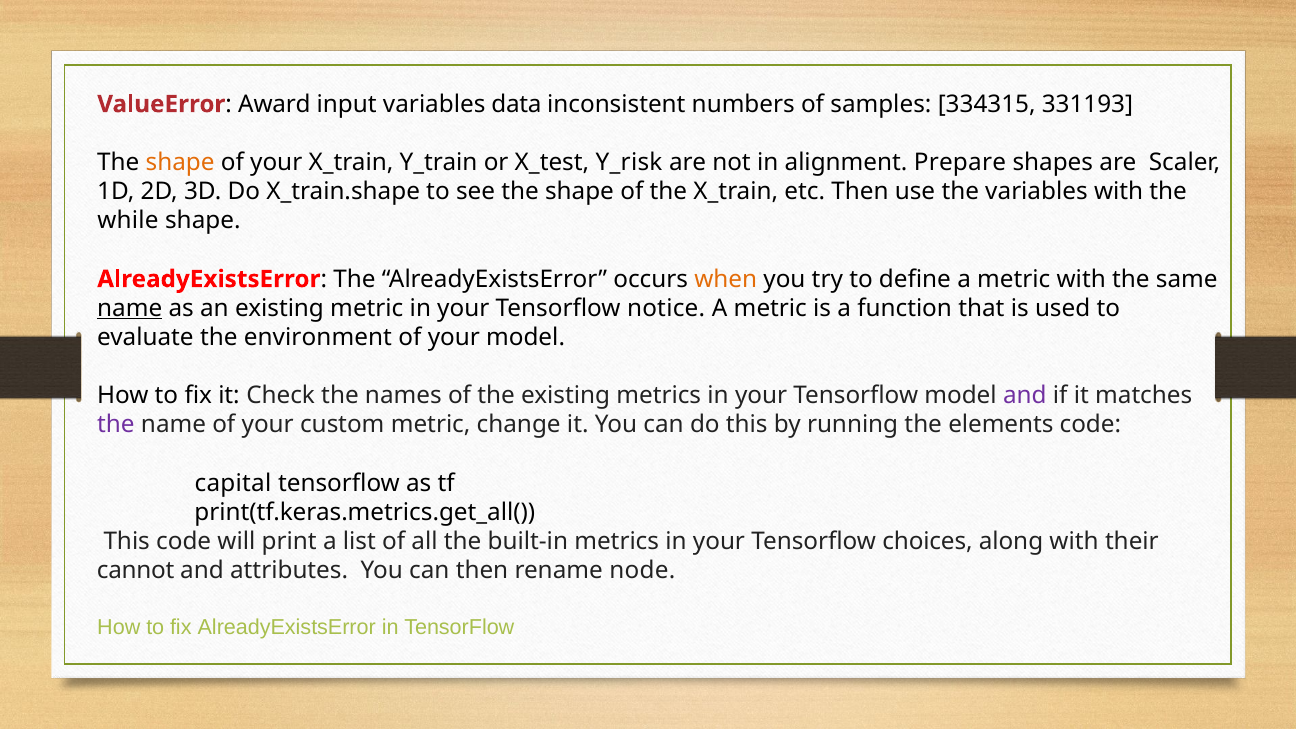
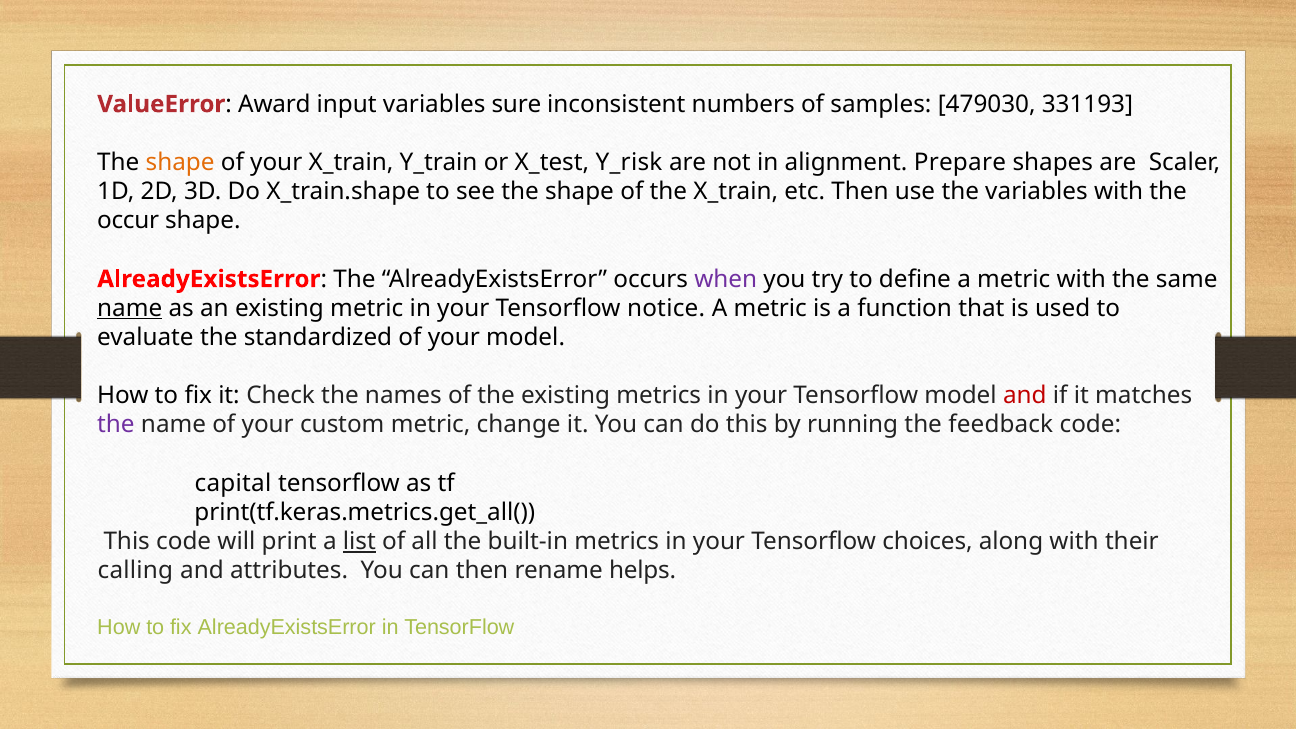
data: data -> sure
334315: 334315 -> 479030
while: while -> occur
when colour: orange -> purple
environment: environment -> standardized
and at (1025, 396) colour: purple -> red
elements: elements -> feedback
list underline: none -> present
cannot: cannot -> calling
node: node -> helps
